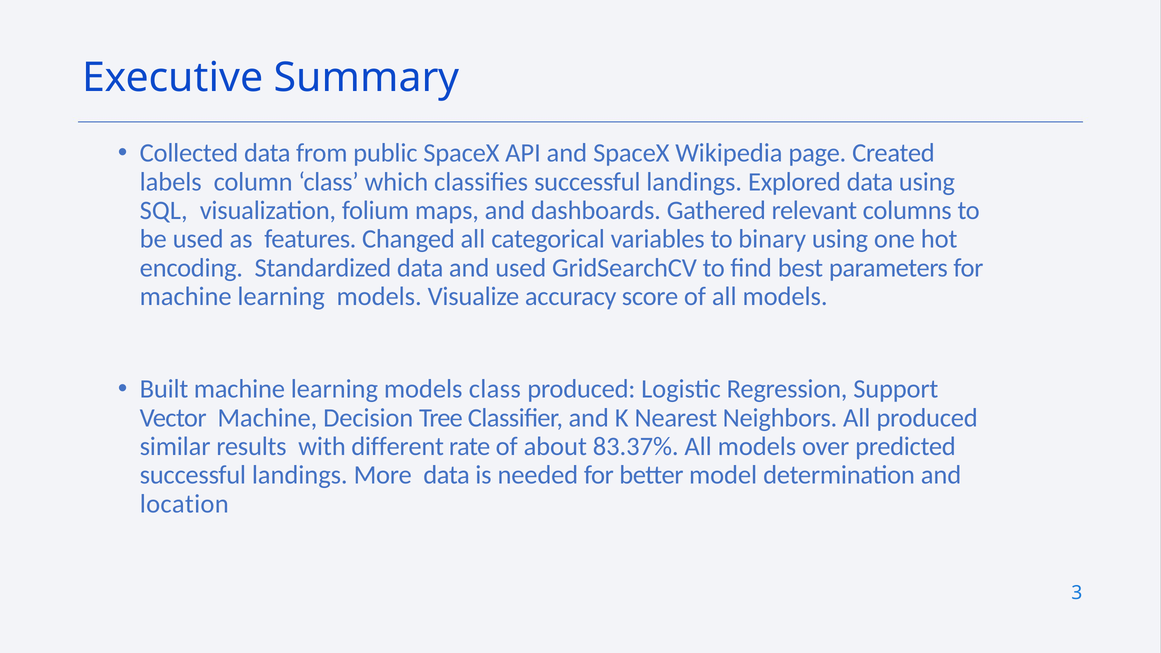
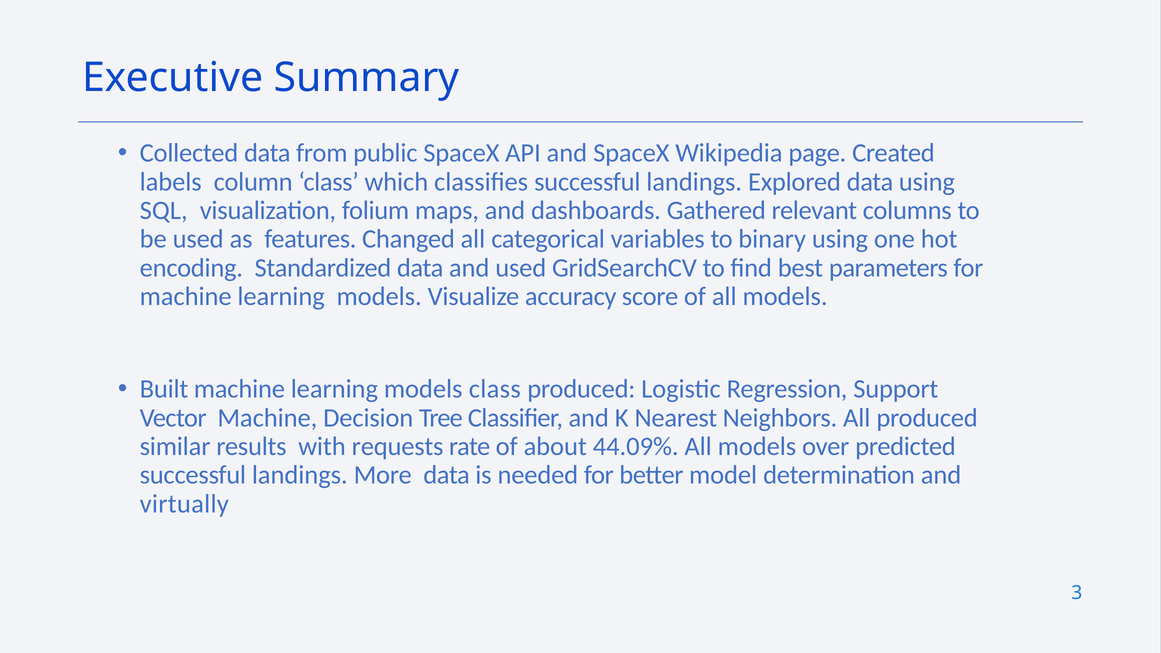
different: different -> requests
83.37%: 83.37% -> 44.09%
location: location -> virtually
